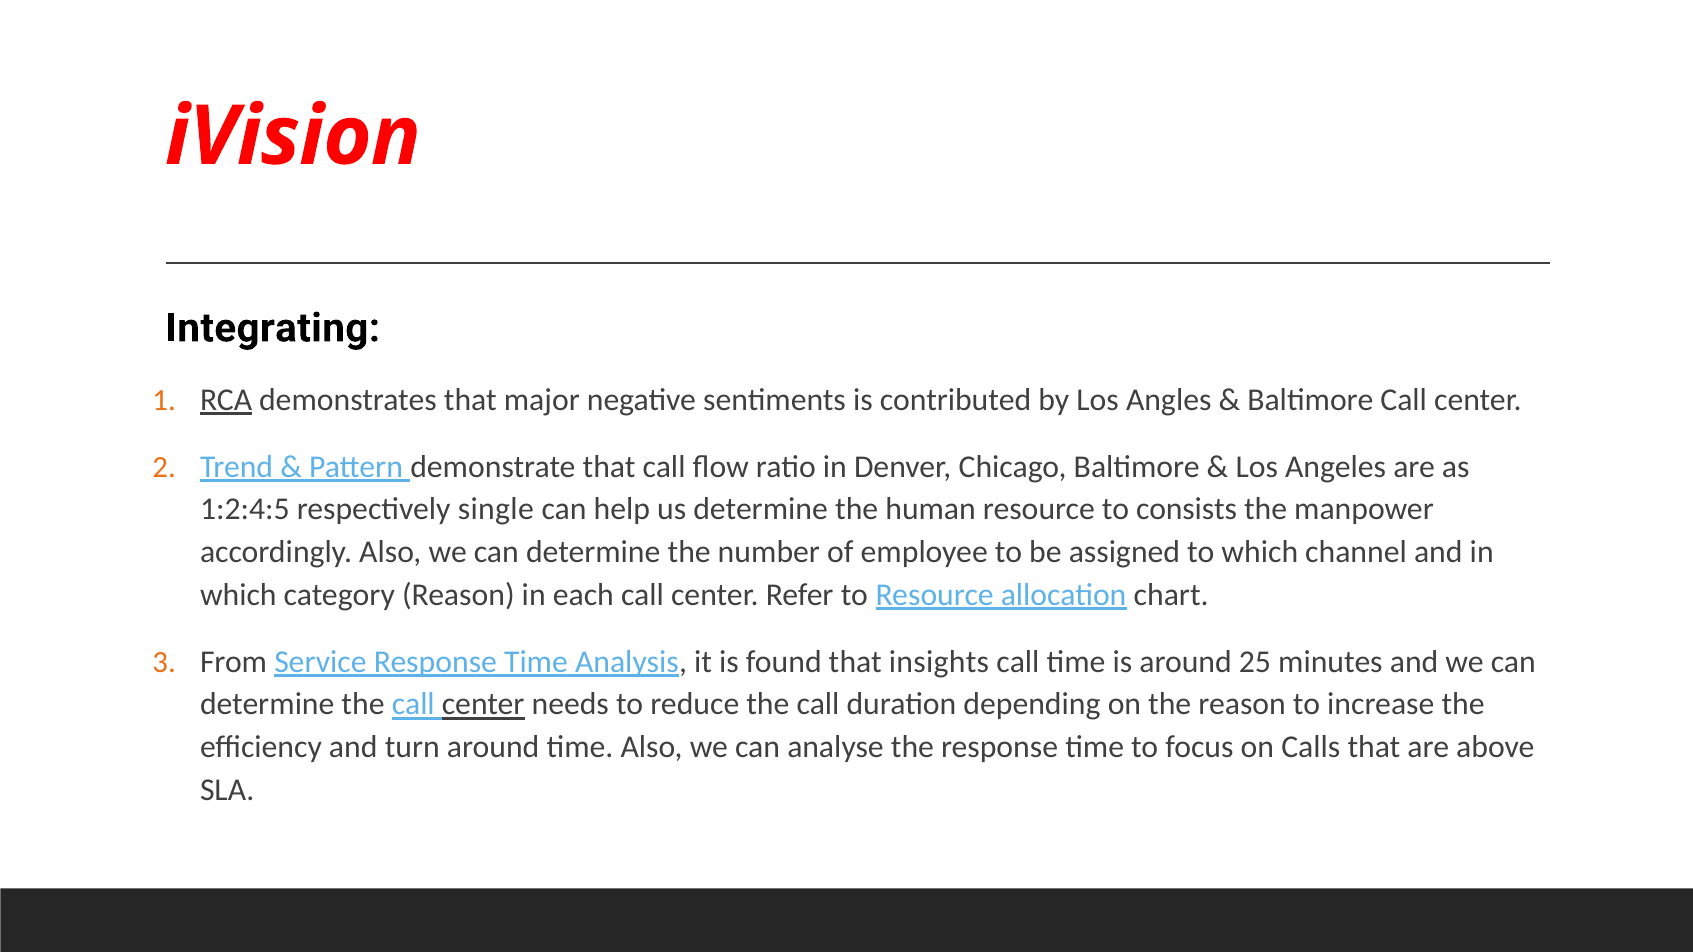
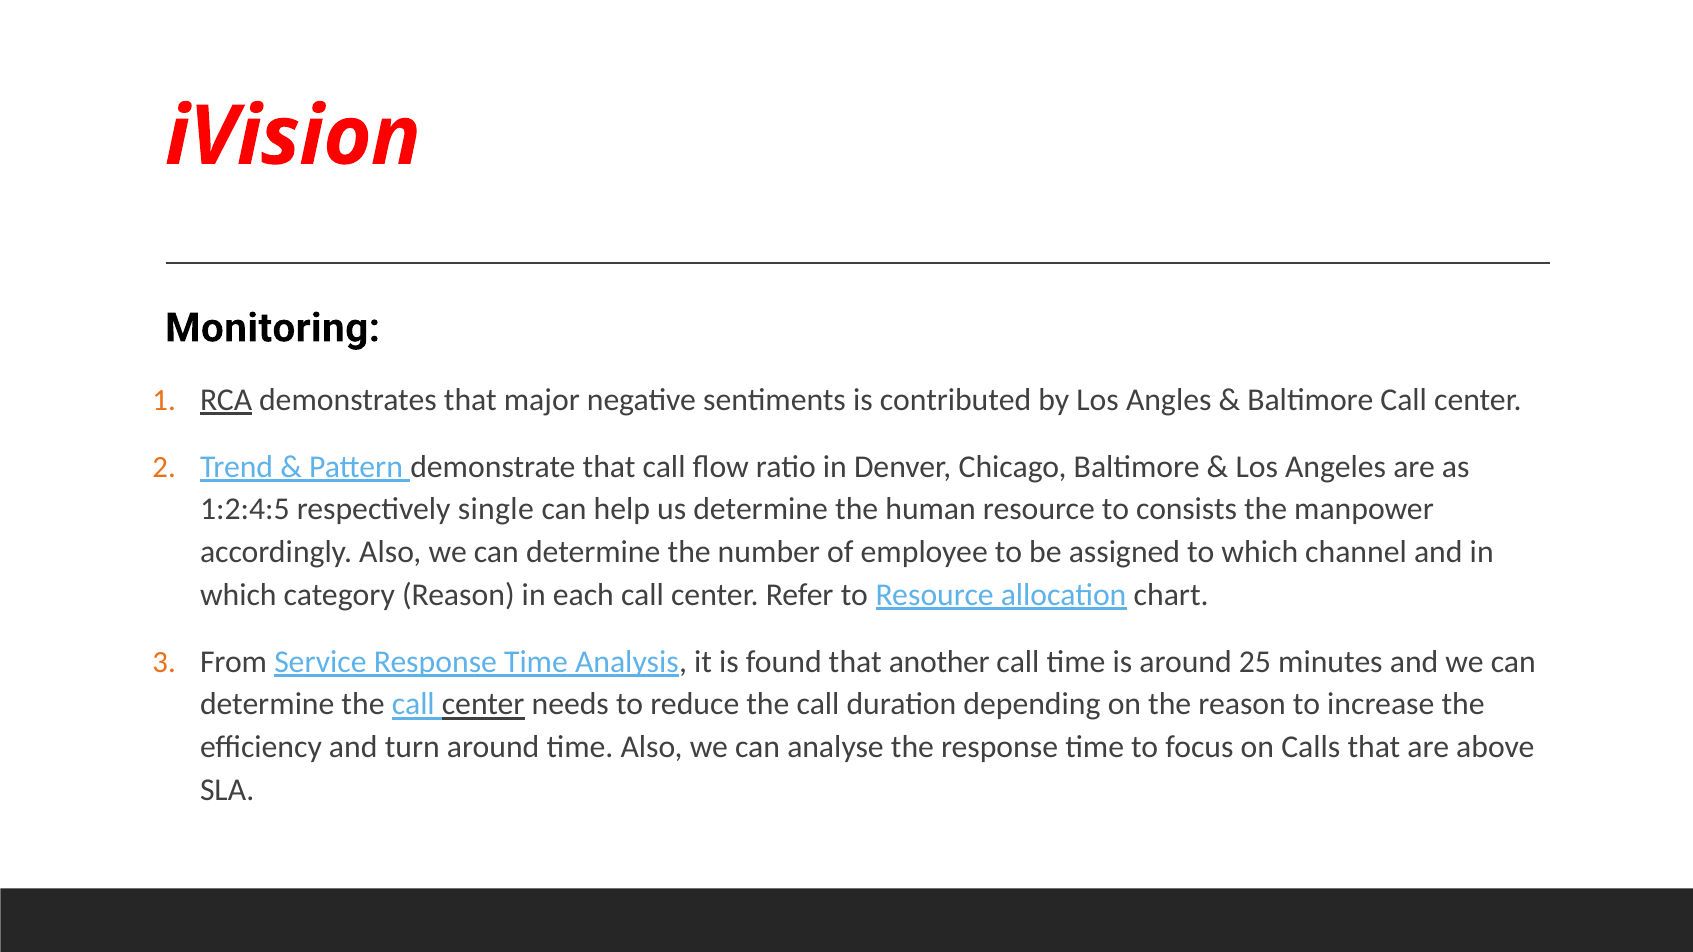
Integrating: Integrating -> Monitoring
insights: insights -> another
